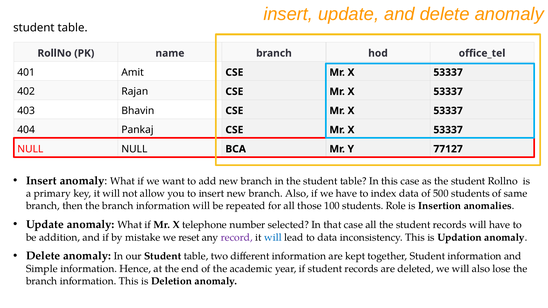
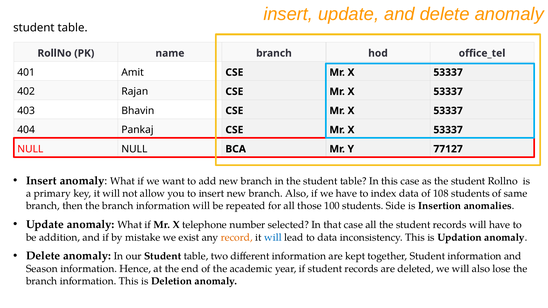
500: 500 -> 108
Role: Role -> Side
reset: reset -> exist
record colour: purple -> orange
Simple: Simple -> Season
